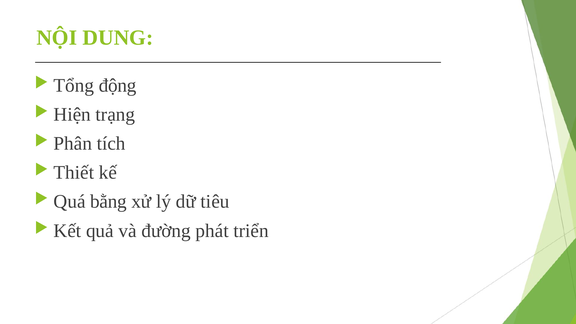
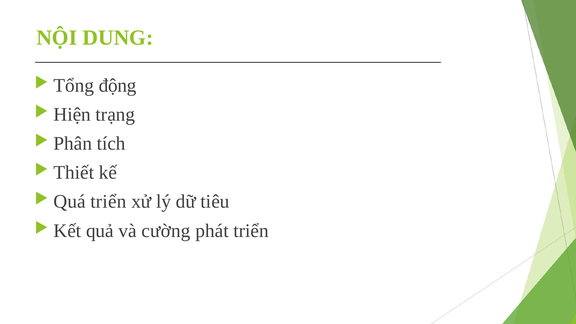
Quá bằng: bằng -> triển
đường: đường -> cường
